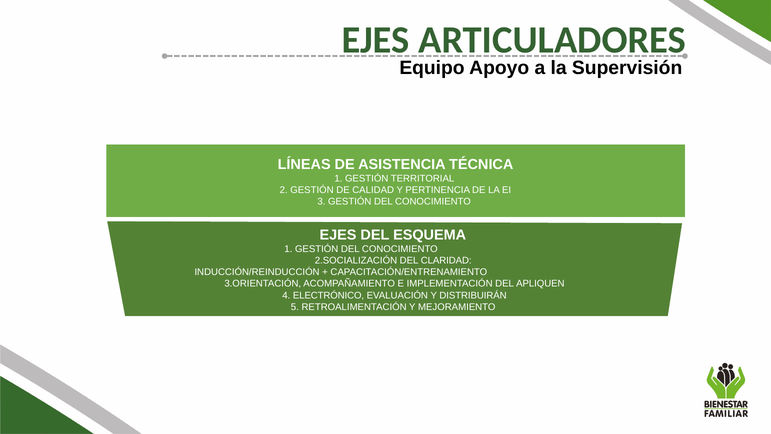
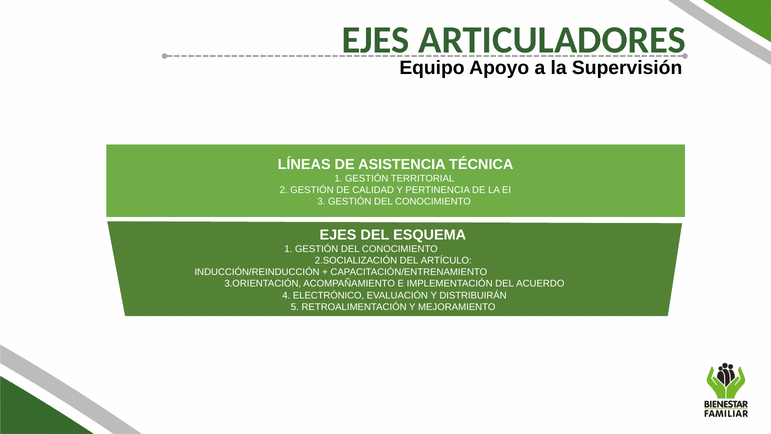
CLARIDAD: CLARIDAD -> ARTÍCULO
APLIQUEN: APLIQUEN -> ACUERDO
